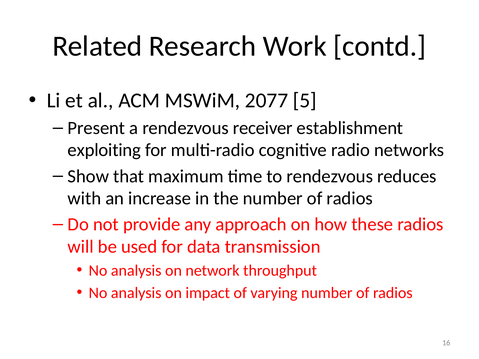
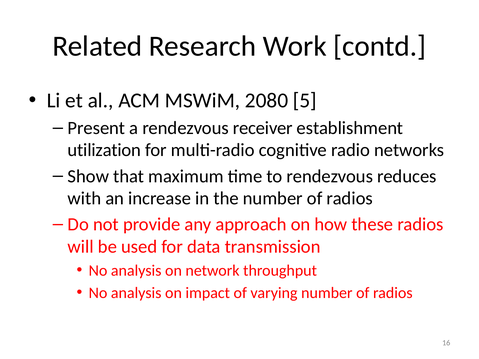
2077: 2077 -> 2080
exploiting: exploiting -> utilization
